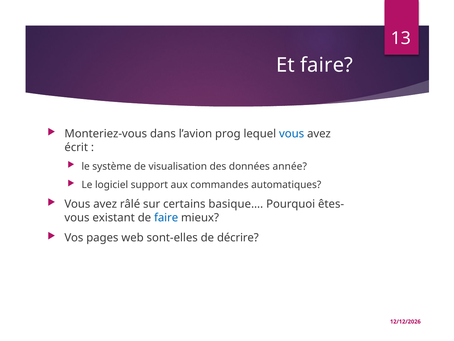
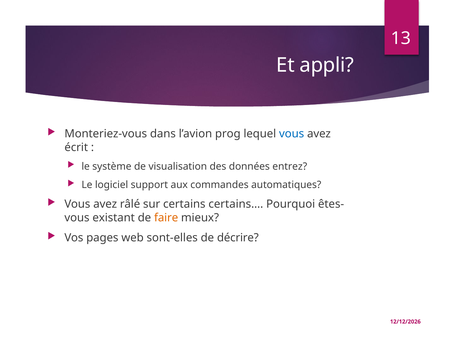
Et faire: faire -> appli
année: année -> entrez
basique…: basique… -> certains…
faire at (166, 217) colour: blue -> orange
